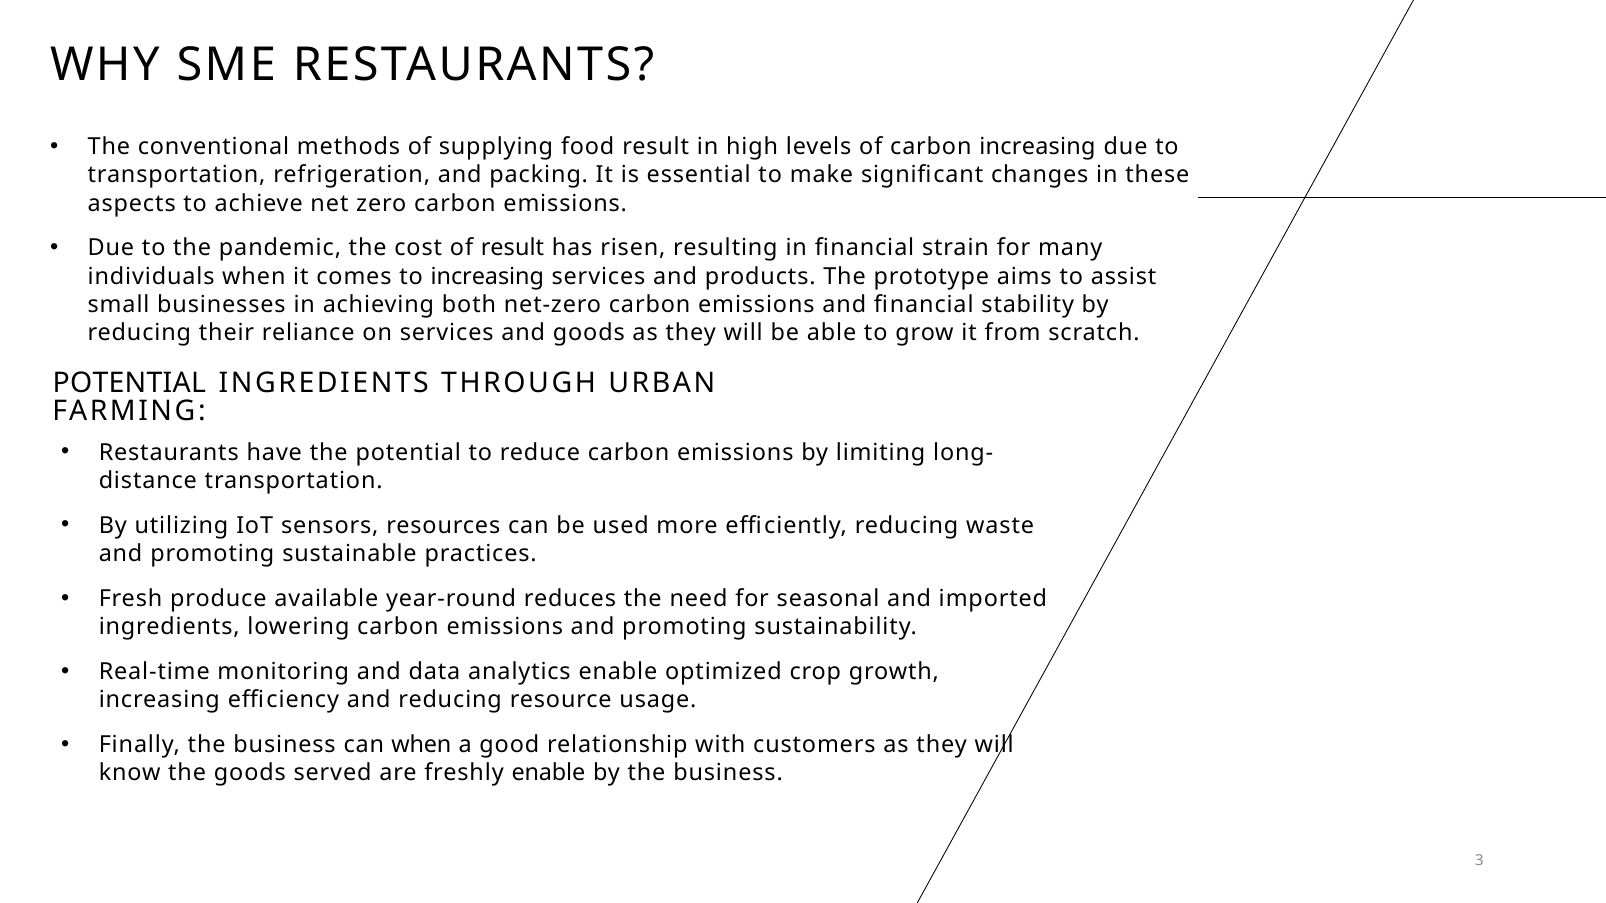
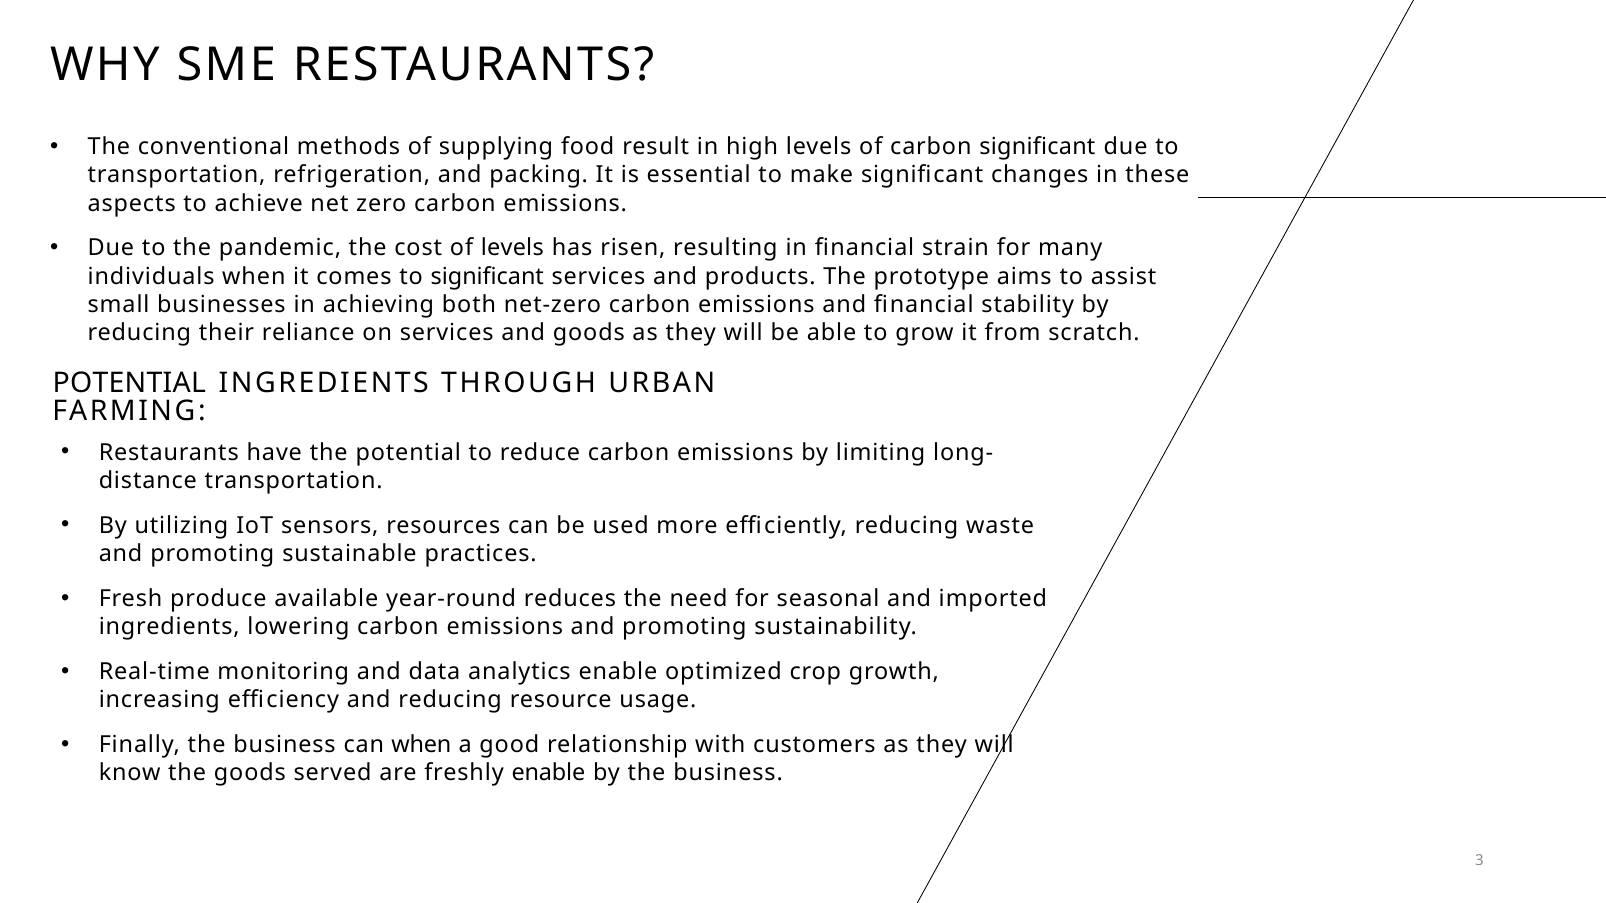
carbon increasing: increasing -> significant
of result: result -> levels
to increasing: increasing -> significant
